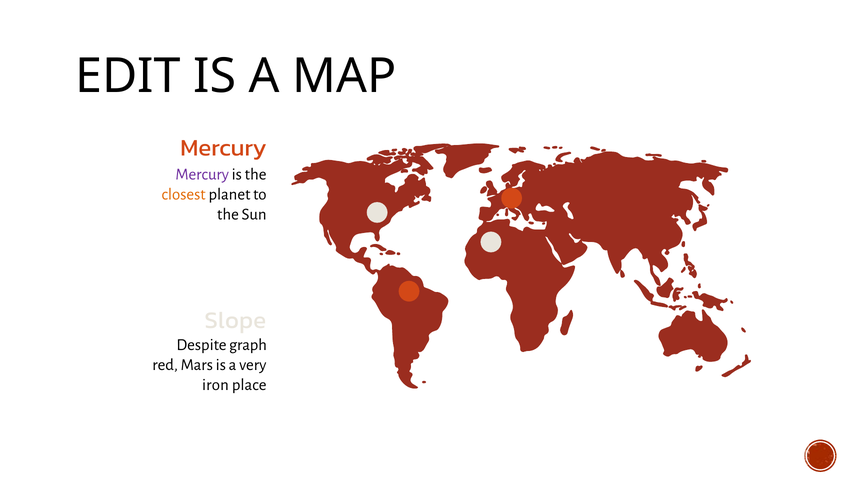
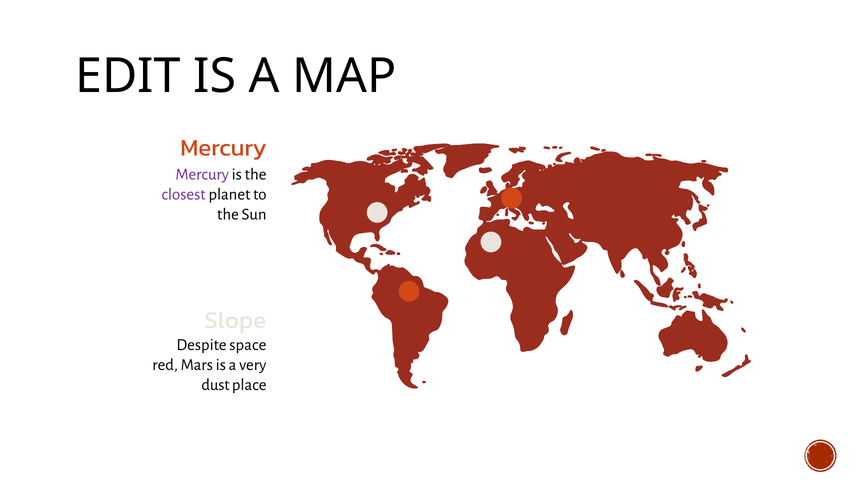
closest colour: orange -> purple
graph: graph -> space
iron: iron -> dust
